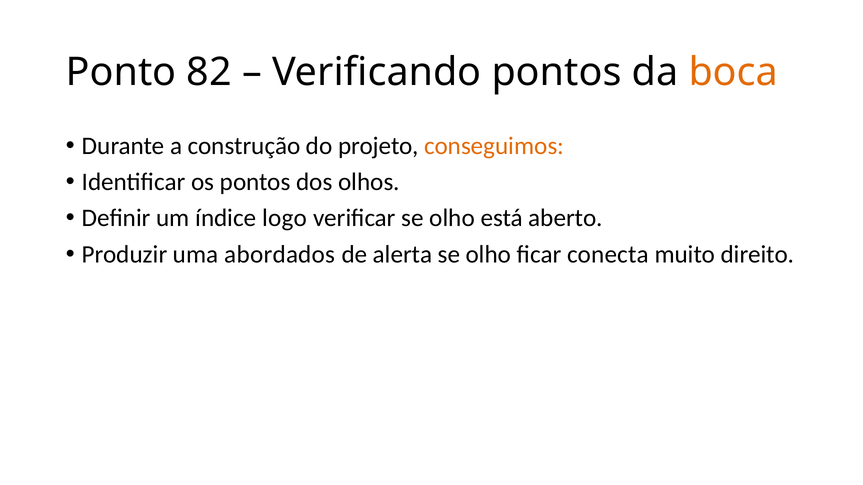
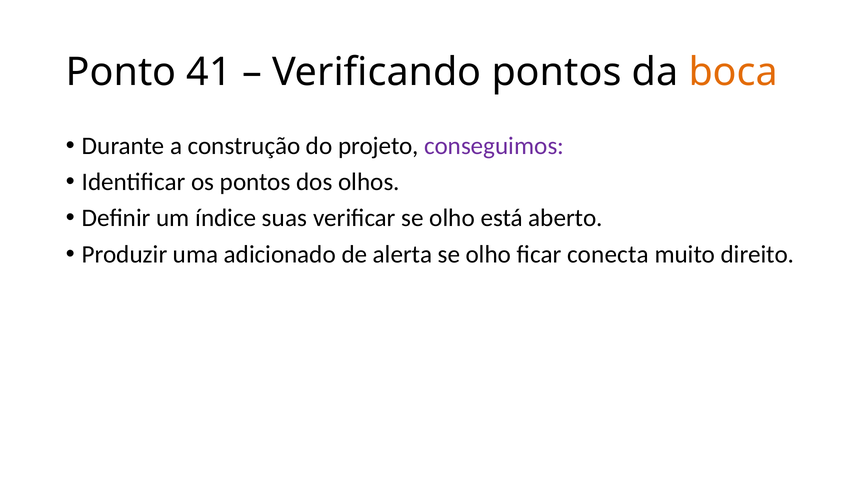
82: 82 -> 41
conseguimos colour: orange -> purple
logo: logo -> suas
abordados: abordados -> adicionado
